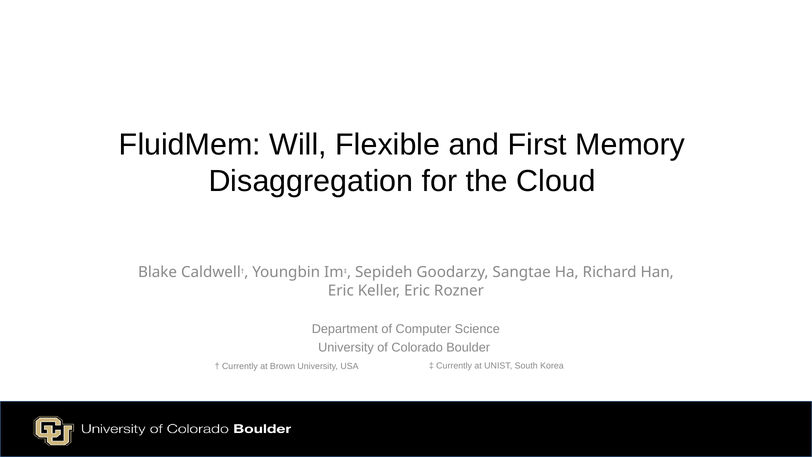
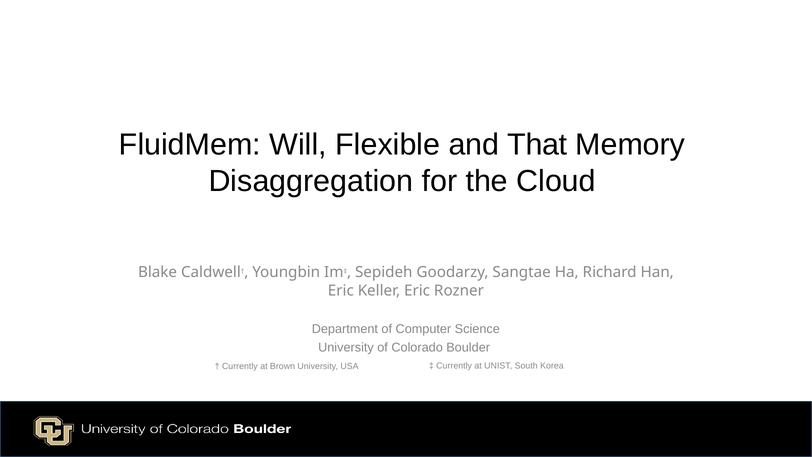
First: First -> That
